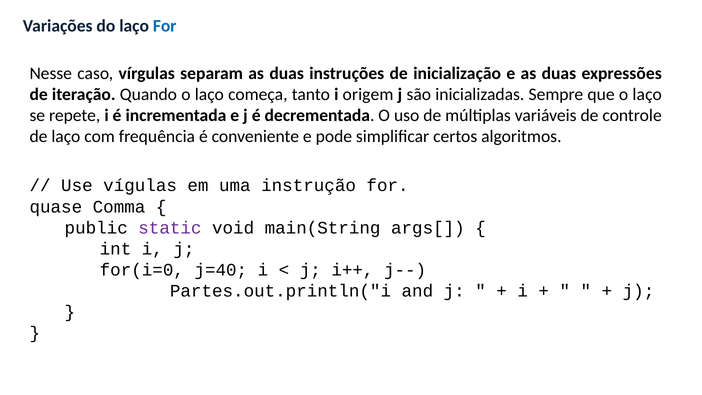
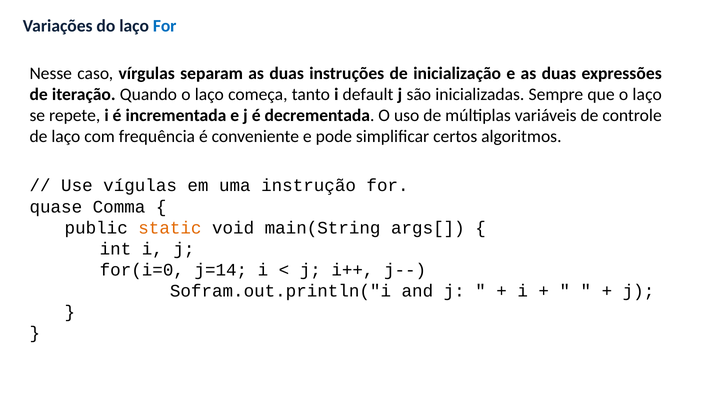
origem: origem -> default
static colour: purple -> orange
j=40: j=40 -> j=14
Partes.out.println("i: Partes.out.println("i -> Sofram.out.println("i
